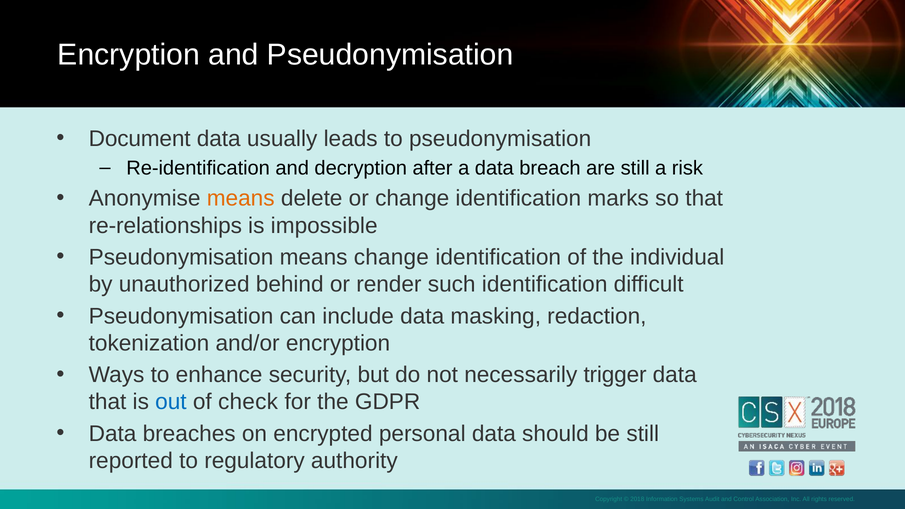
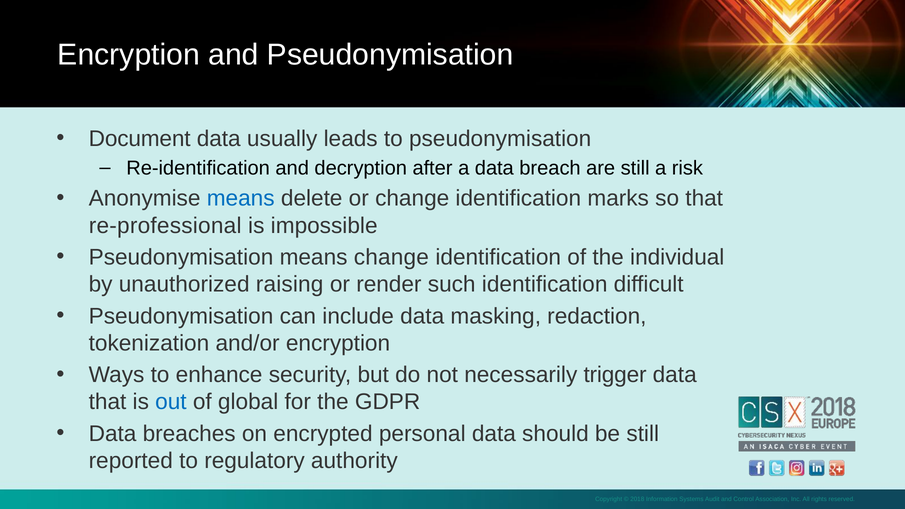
means at (241, 198) colour: orange -> blue
re-relationships: re-relationships -> re-professional
behind: behind -> raising
check: check -> global
